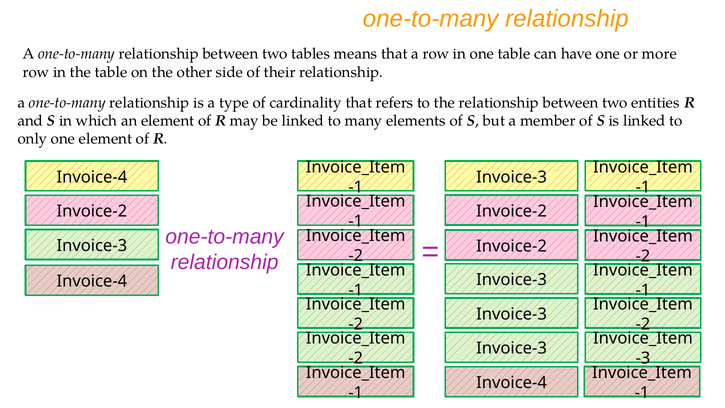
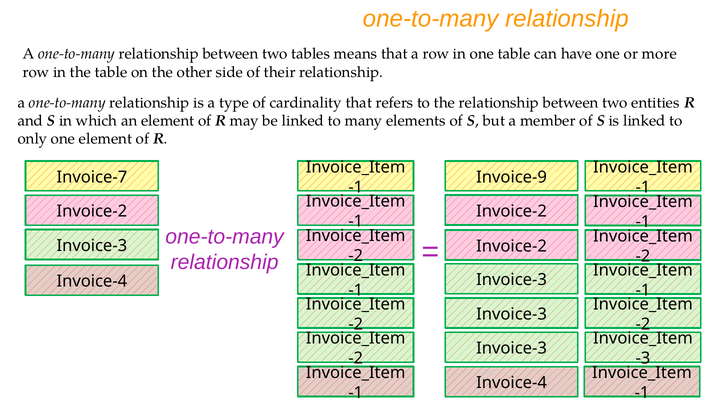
Invoice-4 at (92, 177): Invoice-4 -> Invoice-7
Invoice-3 at (512, 177): Invoice-3 -> Invoice-9
